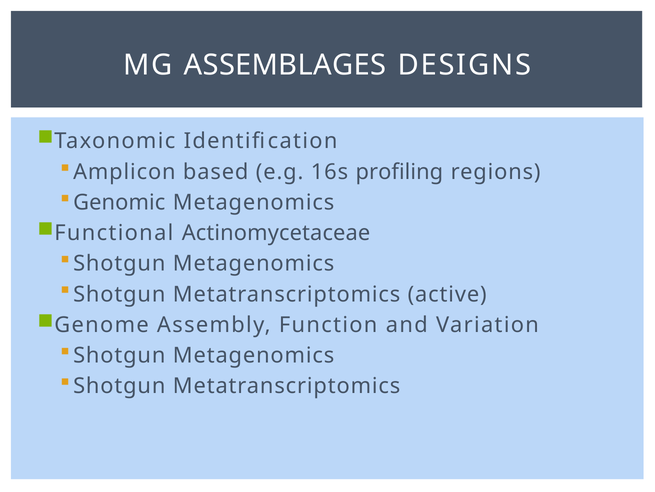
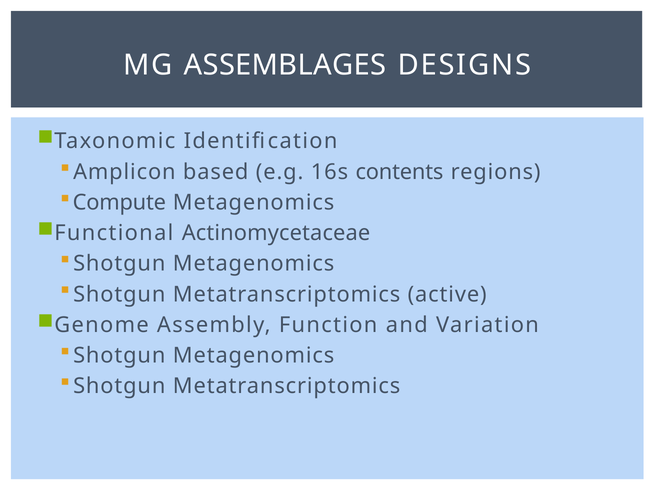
profiling: profiling -> contents
Genomic: Genomic -> Compute
